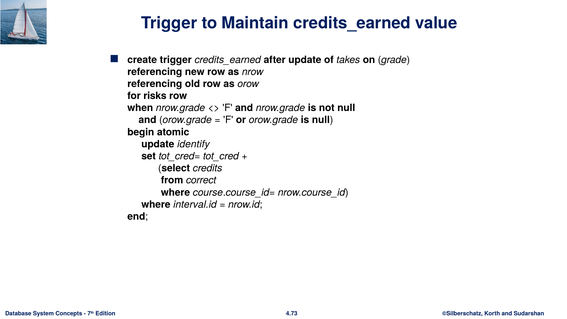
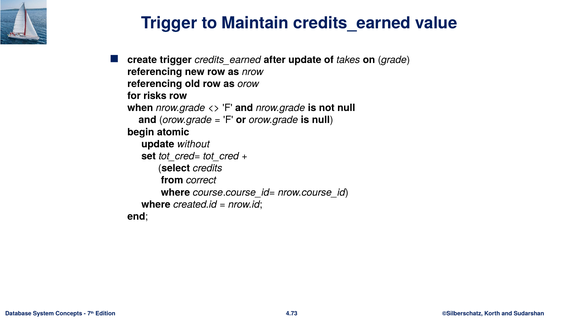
identify: identify -> without
interval.id: interval.id -> created.id
